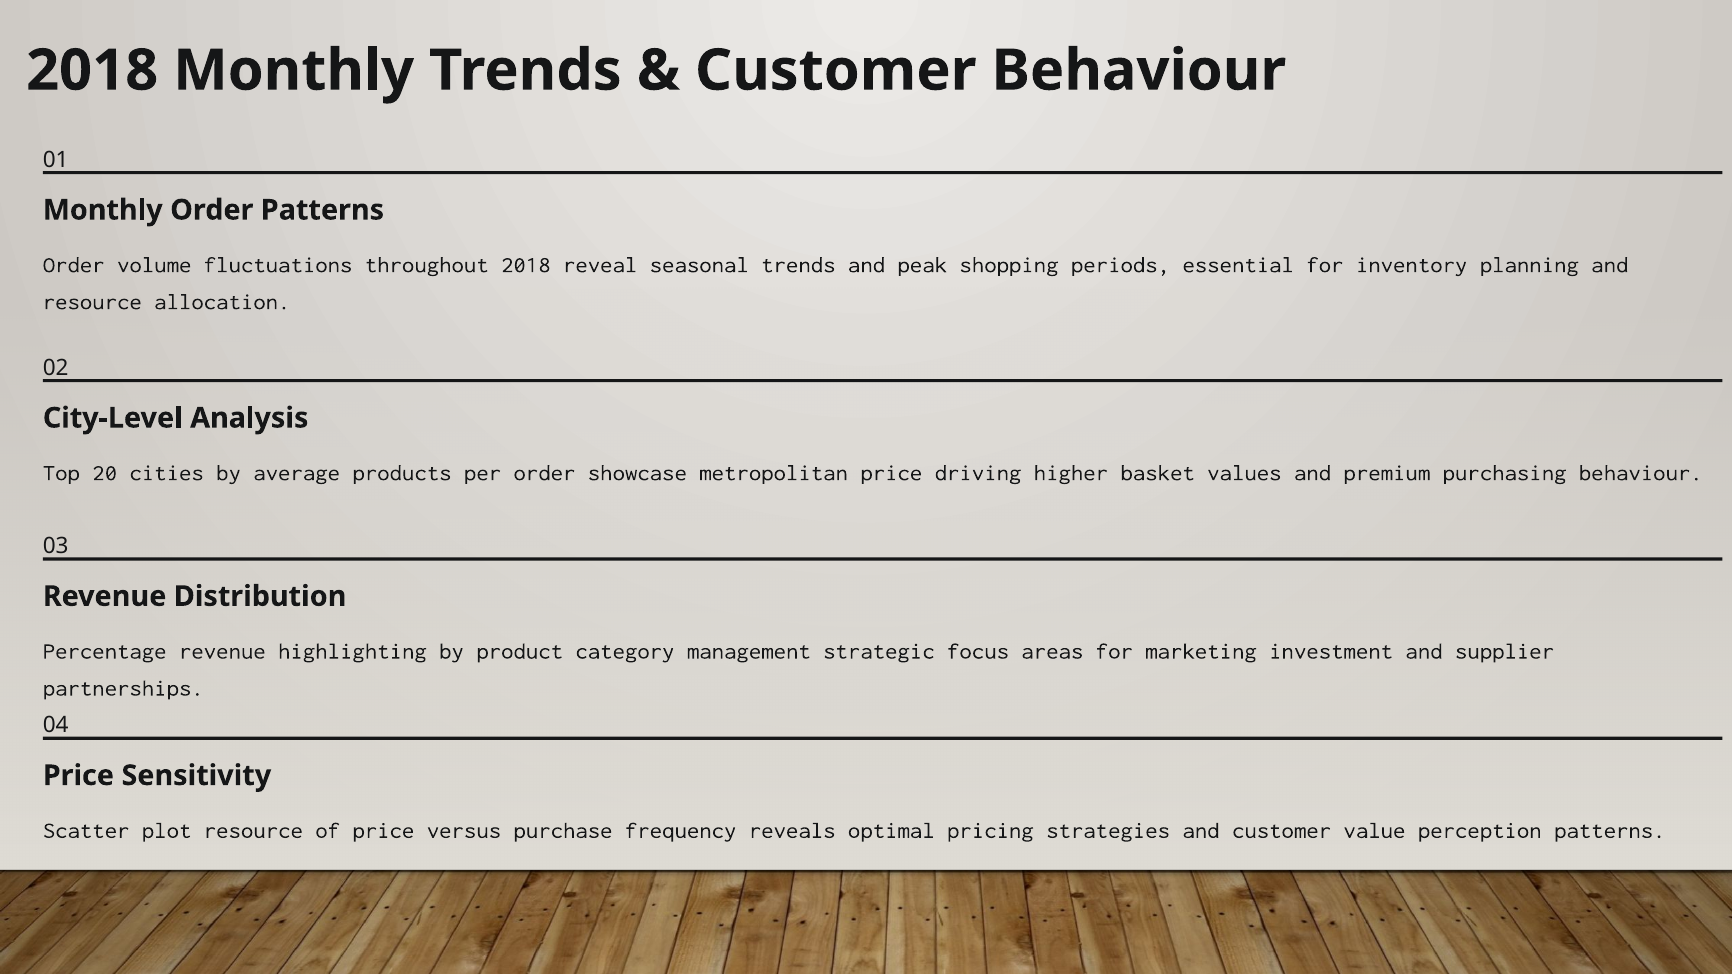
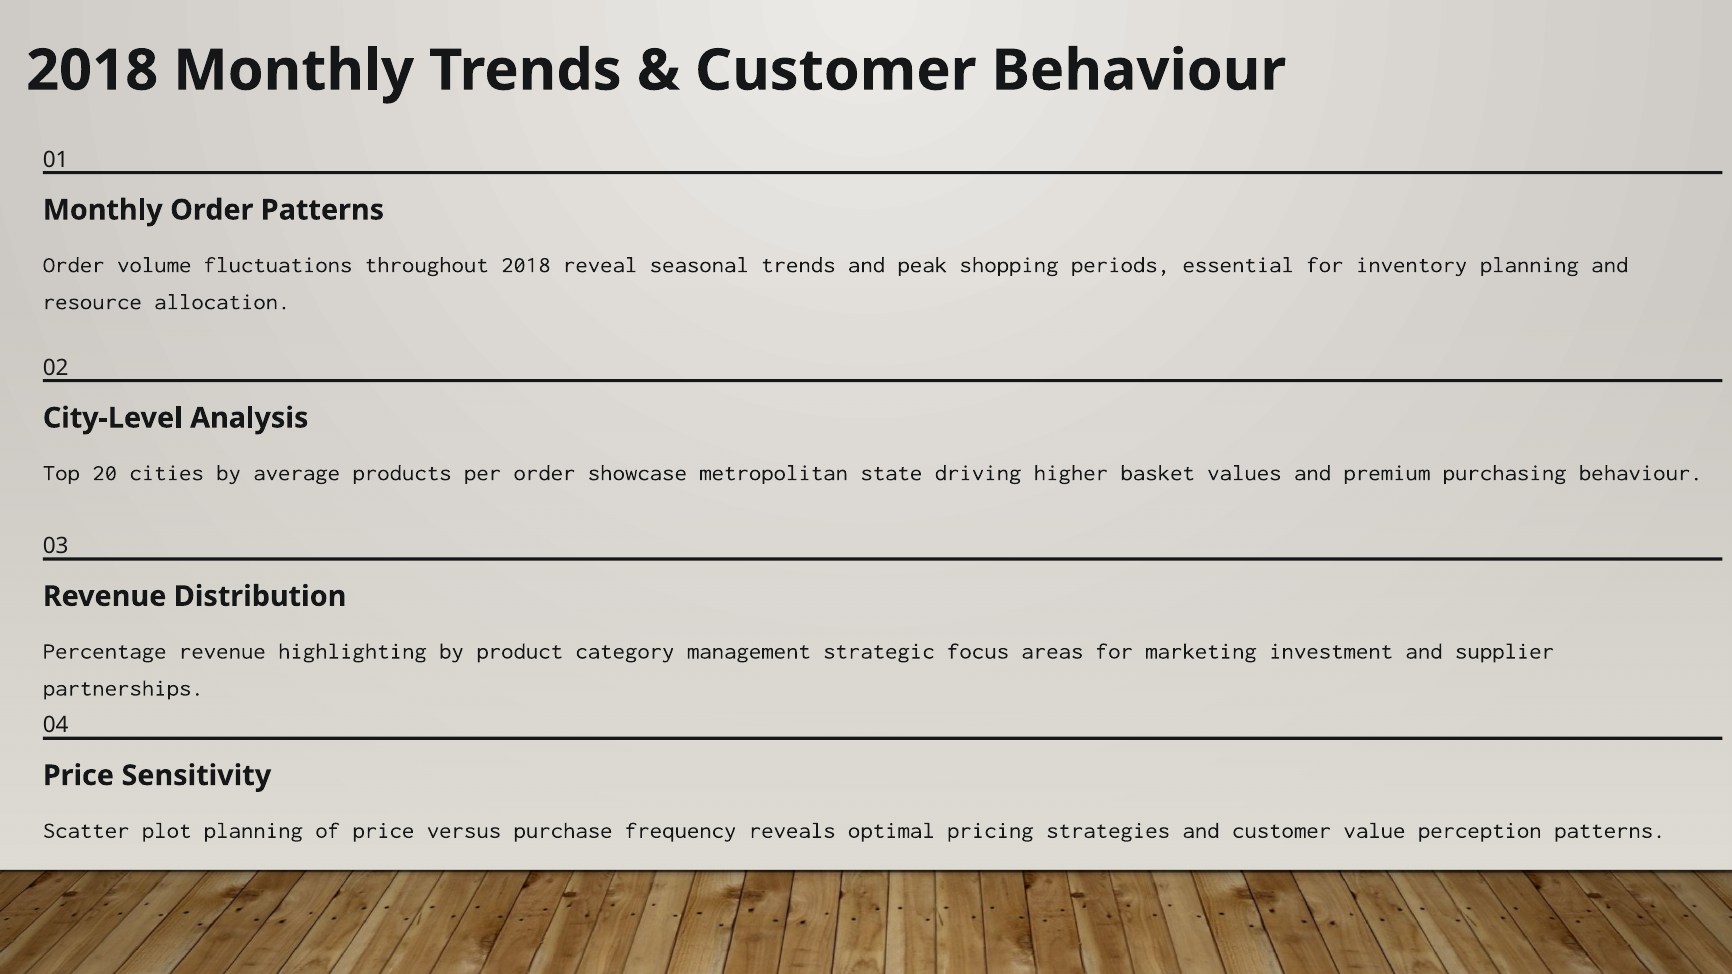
metropolitan price: price -> state
plot resource: resource -> planning
